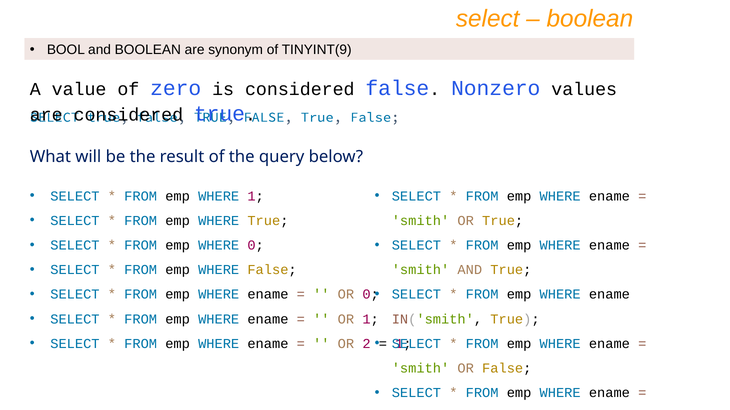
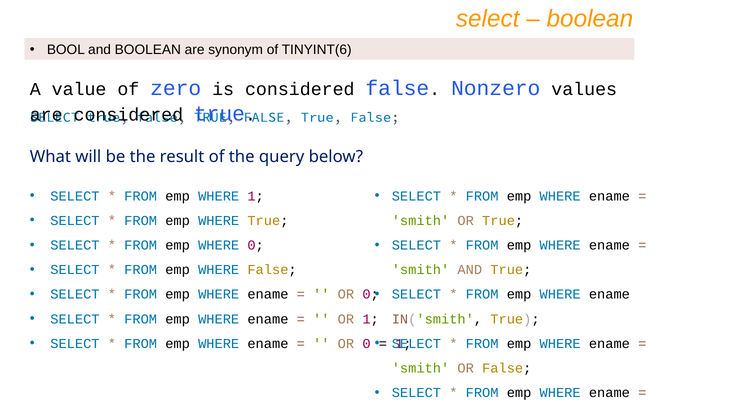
TINYINT(9: TINYINT(9 -> TINYINT(6
2 at (366, 344): 2 -> 0
